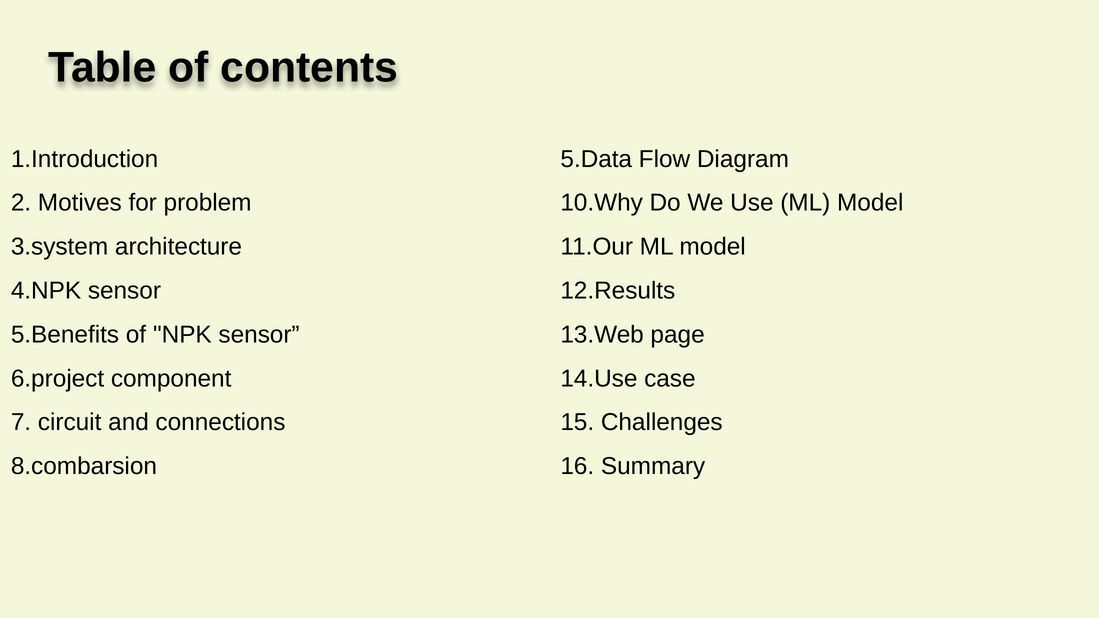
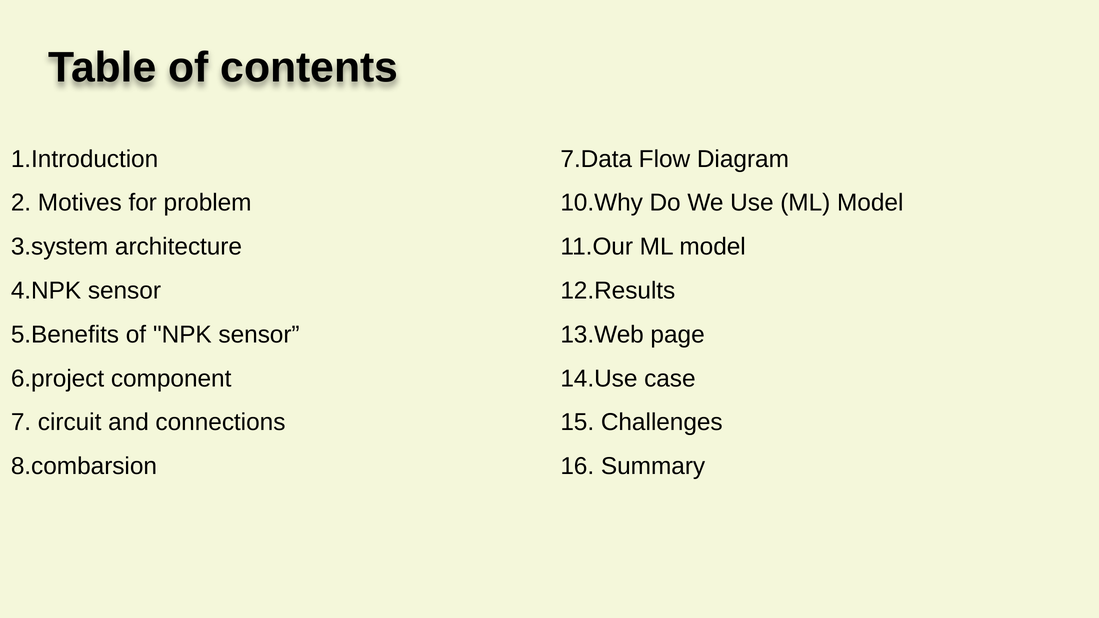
5.Data: 5.Data -> 7.Data
